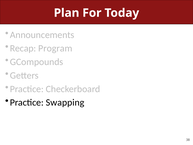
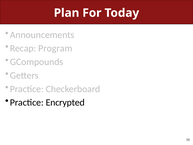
Swapping: Swapping -> Encrypted
